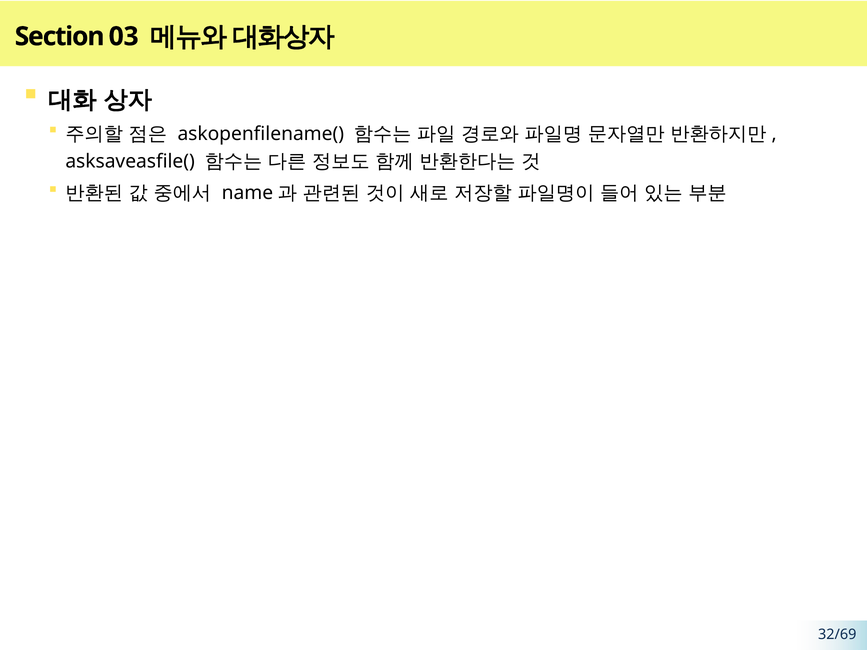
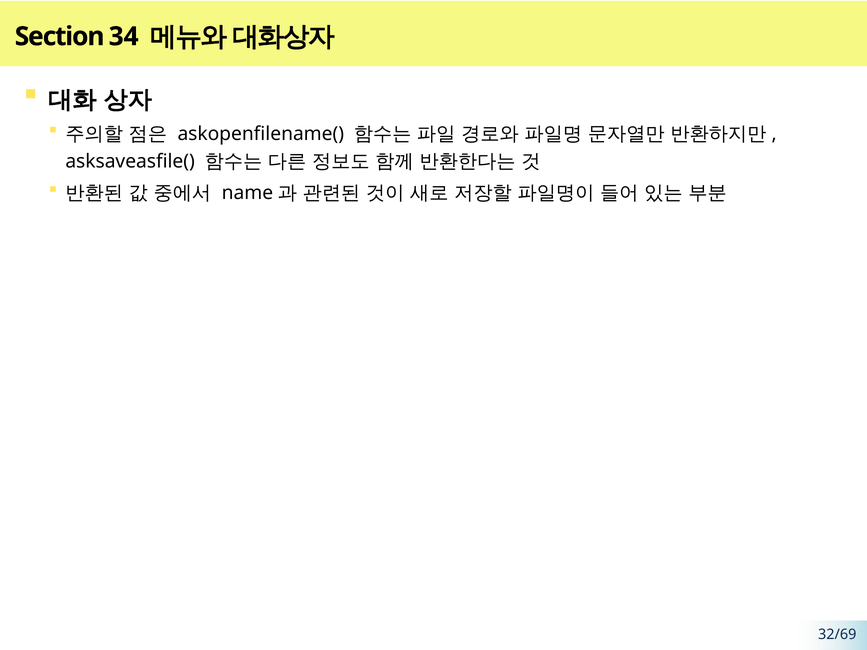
03: 03 -> 34
